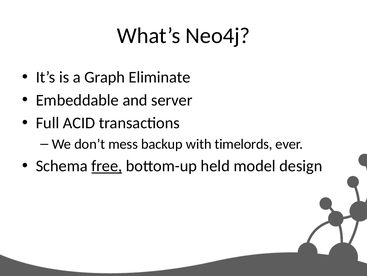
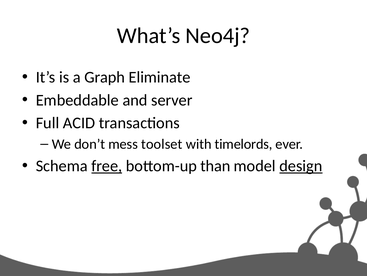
backup: backup -> toolset
held: held -> than
design underline: none -> present
